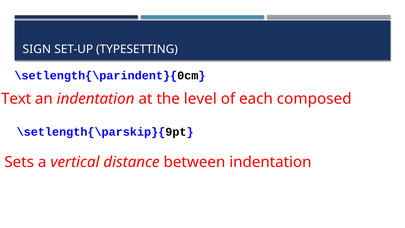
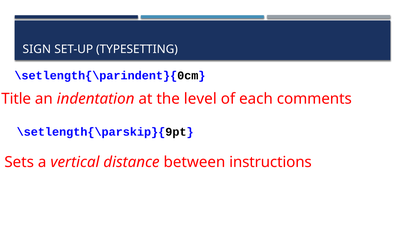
Text: Text -> Title
composed: composed -> comments
between indentation: indentation -> instructions
